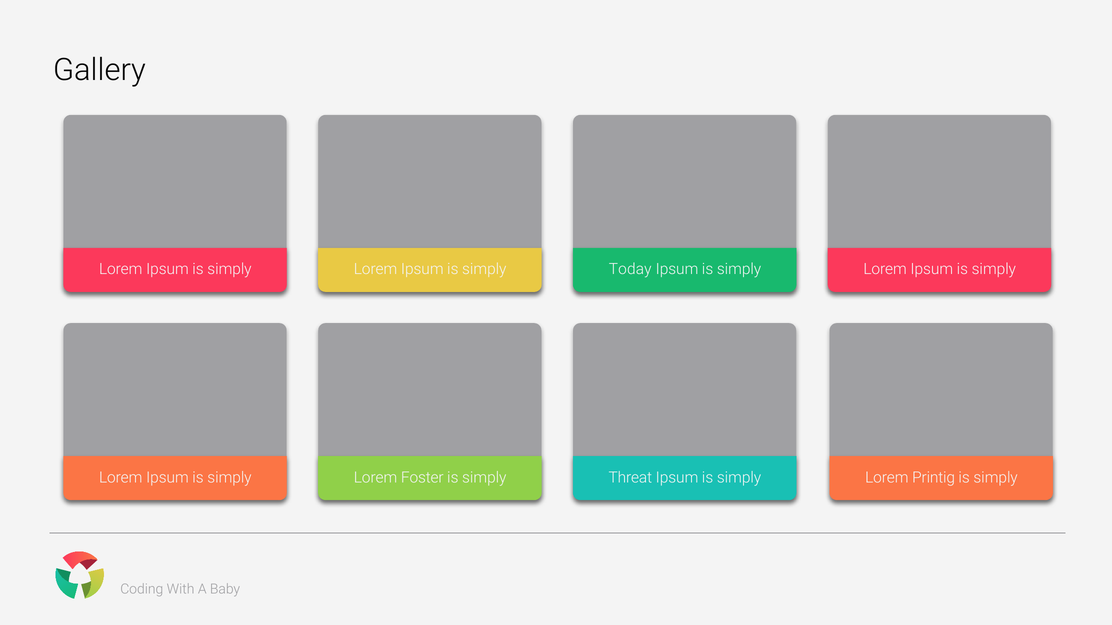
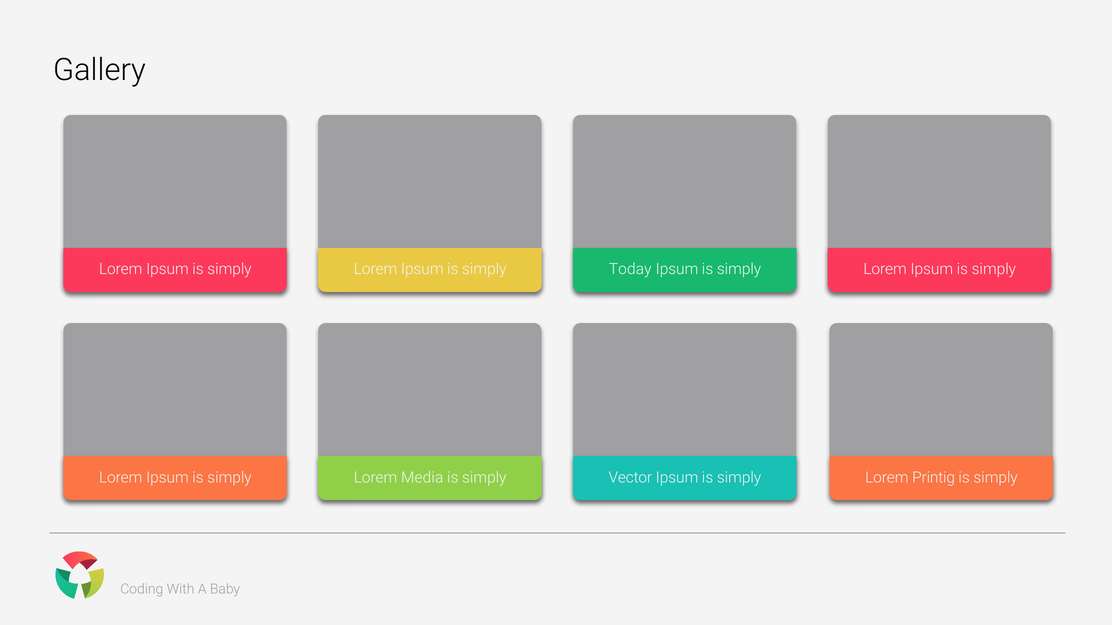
Foster: Foster -> Media
Threat: Threat -> Vector
